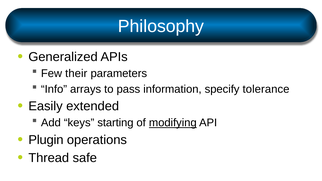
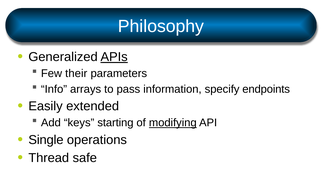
APIs underline: none -> present
tolerance: tolerance -> endpoints
Plugin: Plugin -> Single
